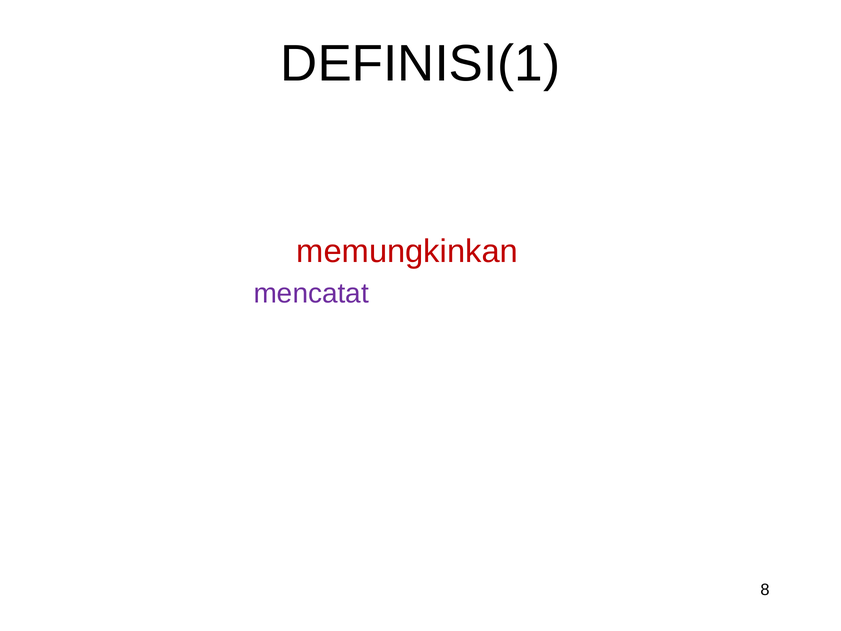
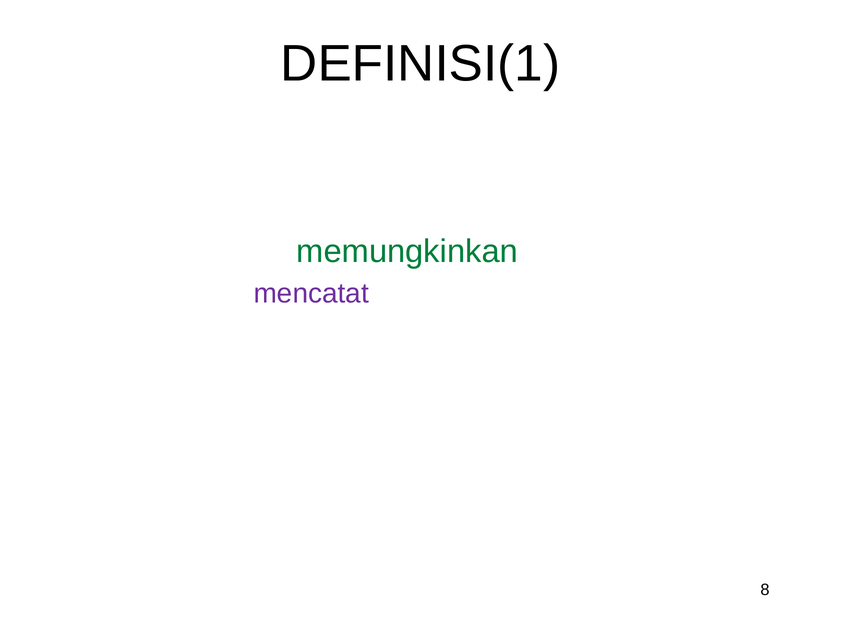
memungkinkan colour: red -> green
